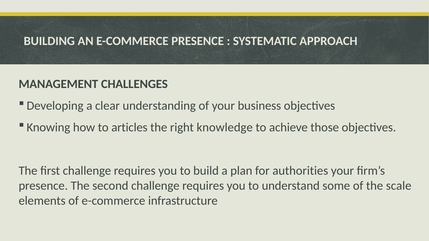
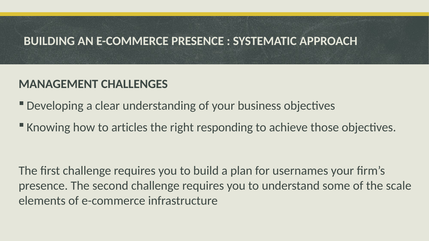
knowledge: knowledge -> responding
authorities: authorities -> usernames
